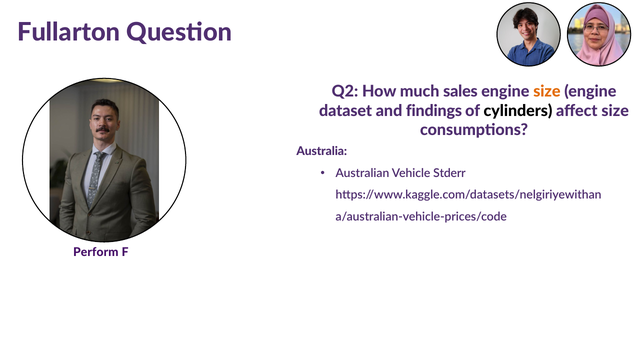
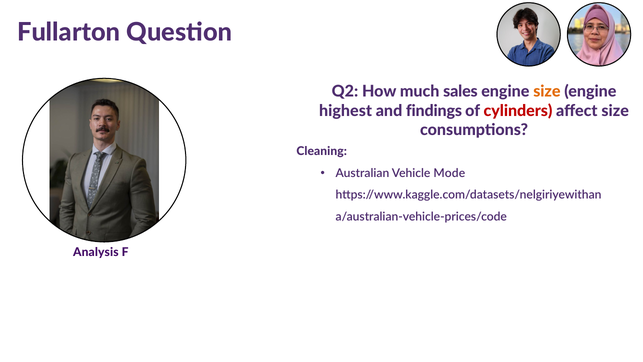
dataset: dataset -> highest
cylinders colour: black -> red
Australia: Australia -> Cleaning
Stderr: Stderr -> Mode
Perform: Perform -> Analysis
